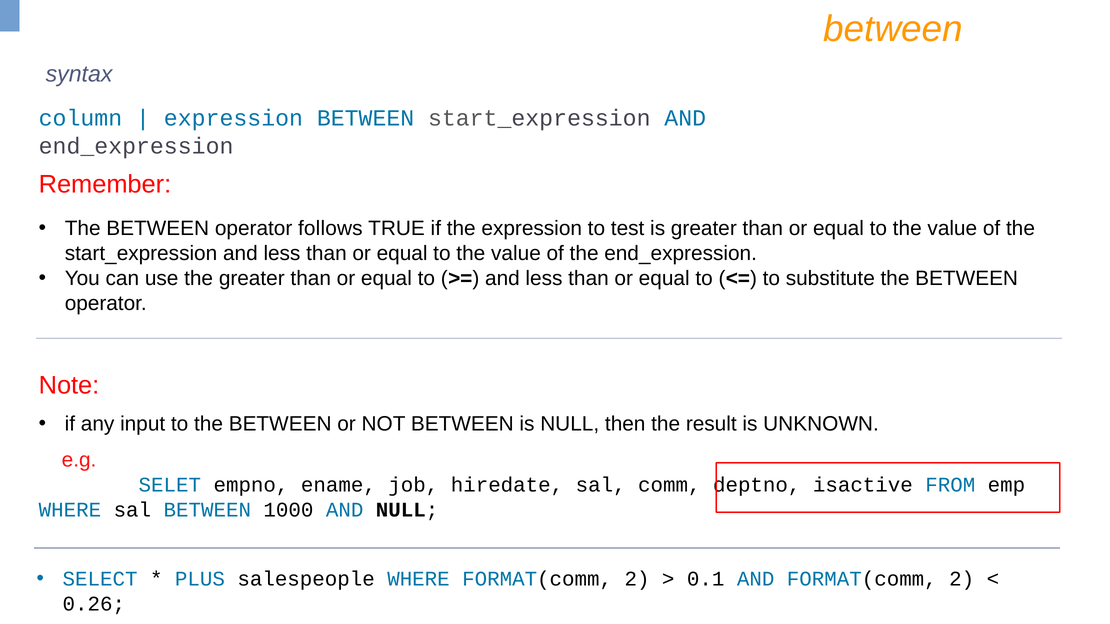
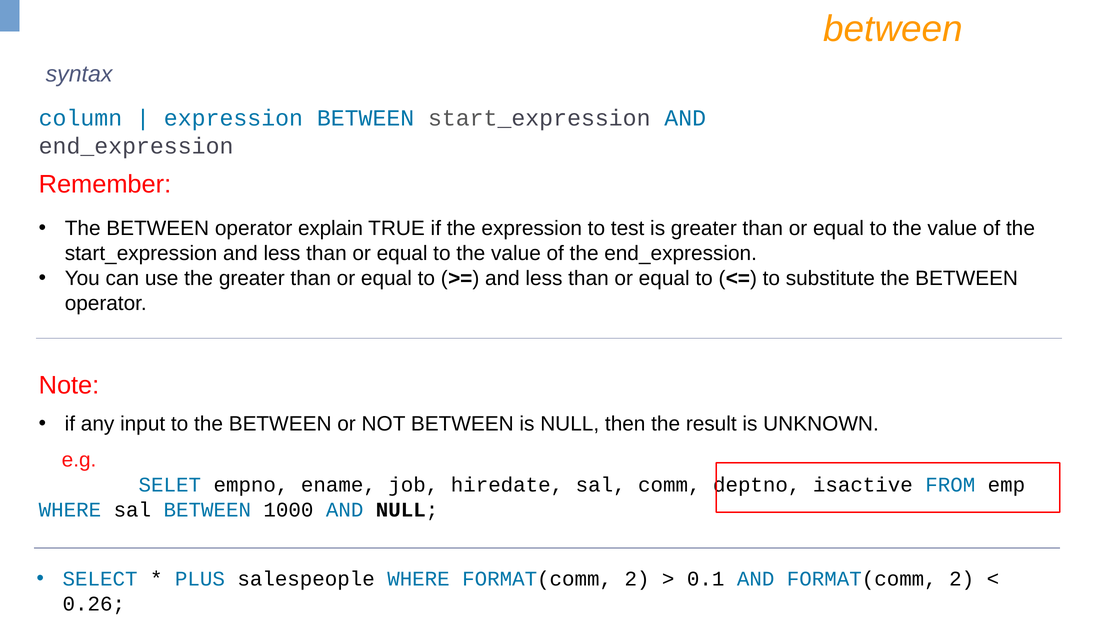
follows: follows -> explain
